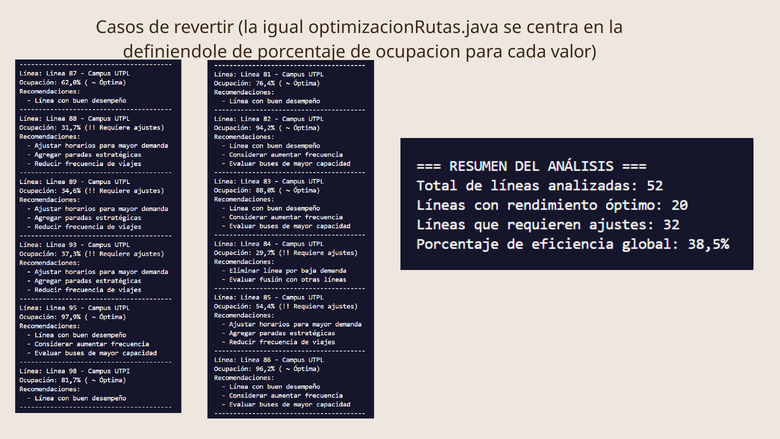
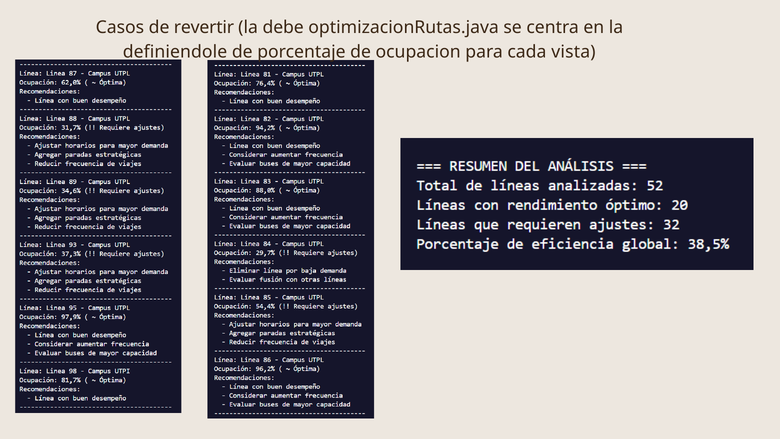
igual: igual -> debe
valor: valor -> vista
